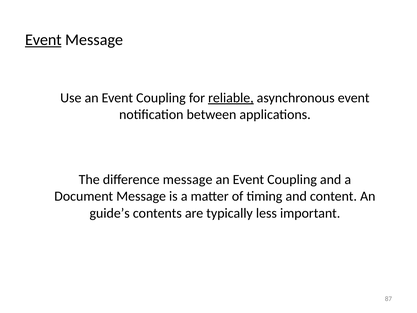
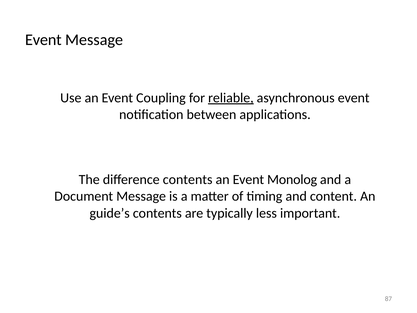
Event at (43, 40) underline: present -> none
difference message: message -> contents
Coupling at (292, 180): Coupling -> Monolog
